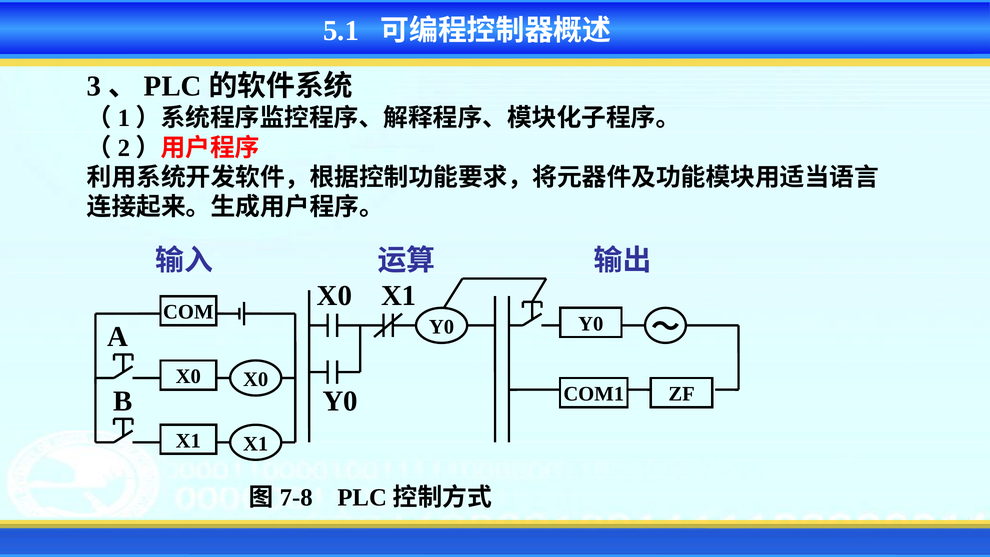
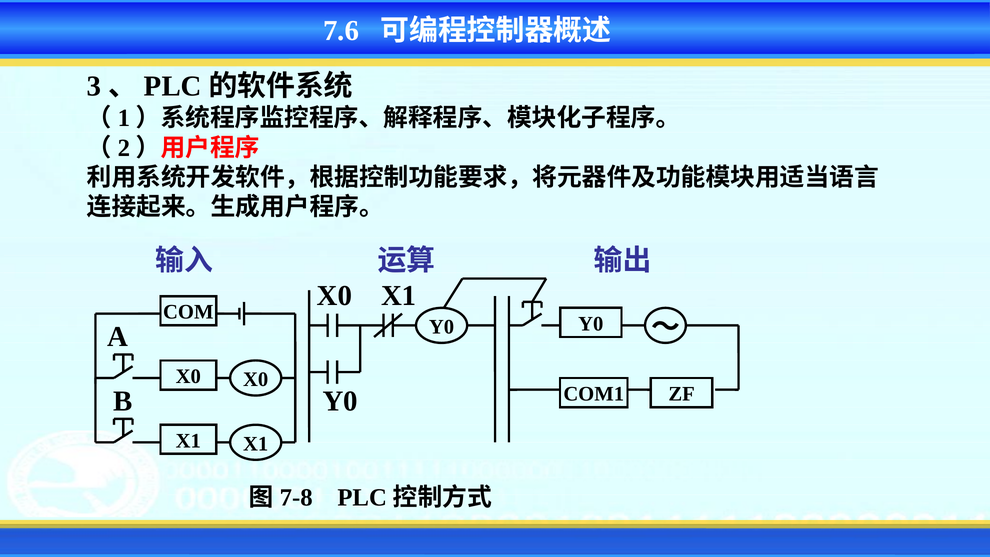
5.1: 5.1 -> 7.6
